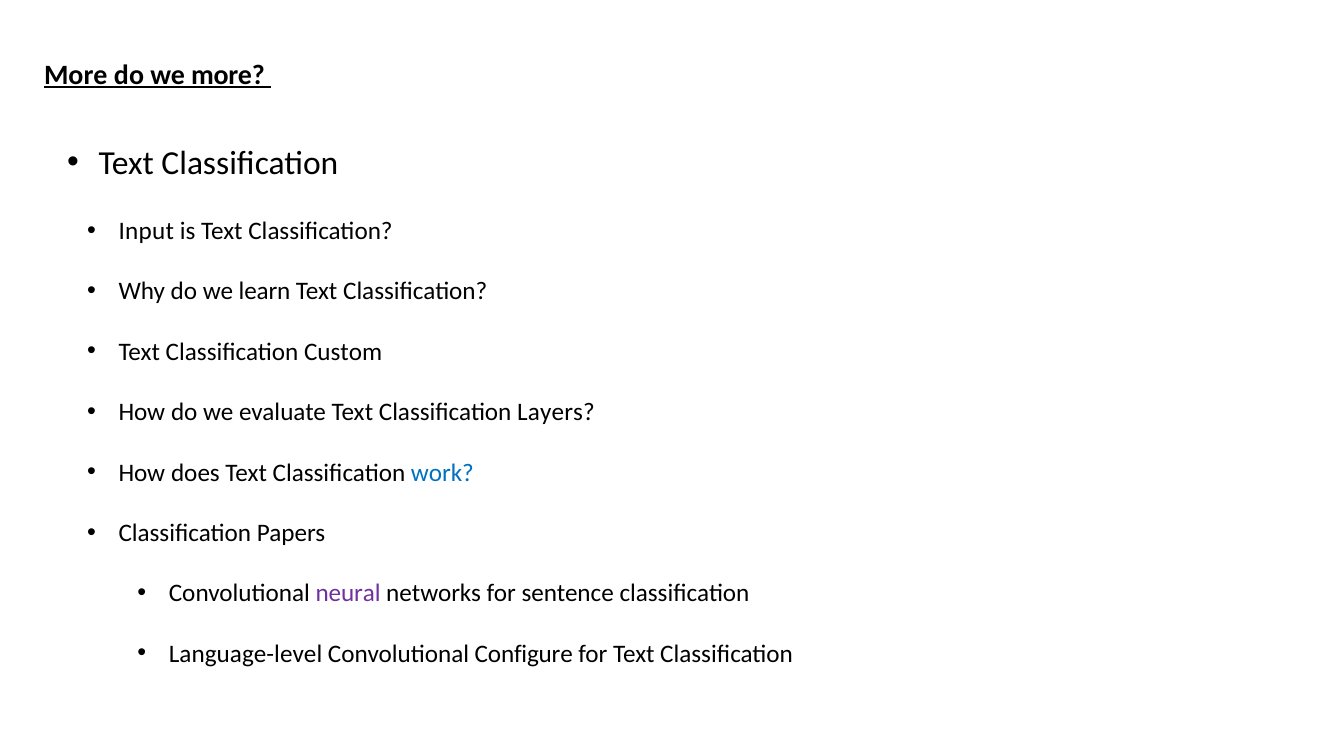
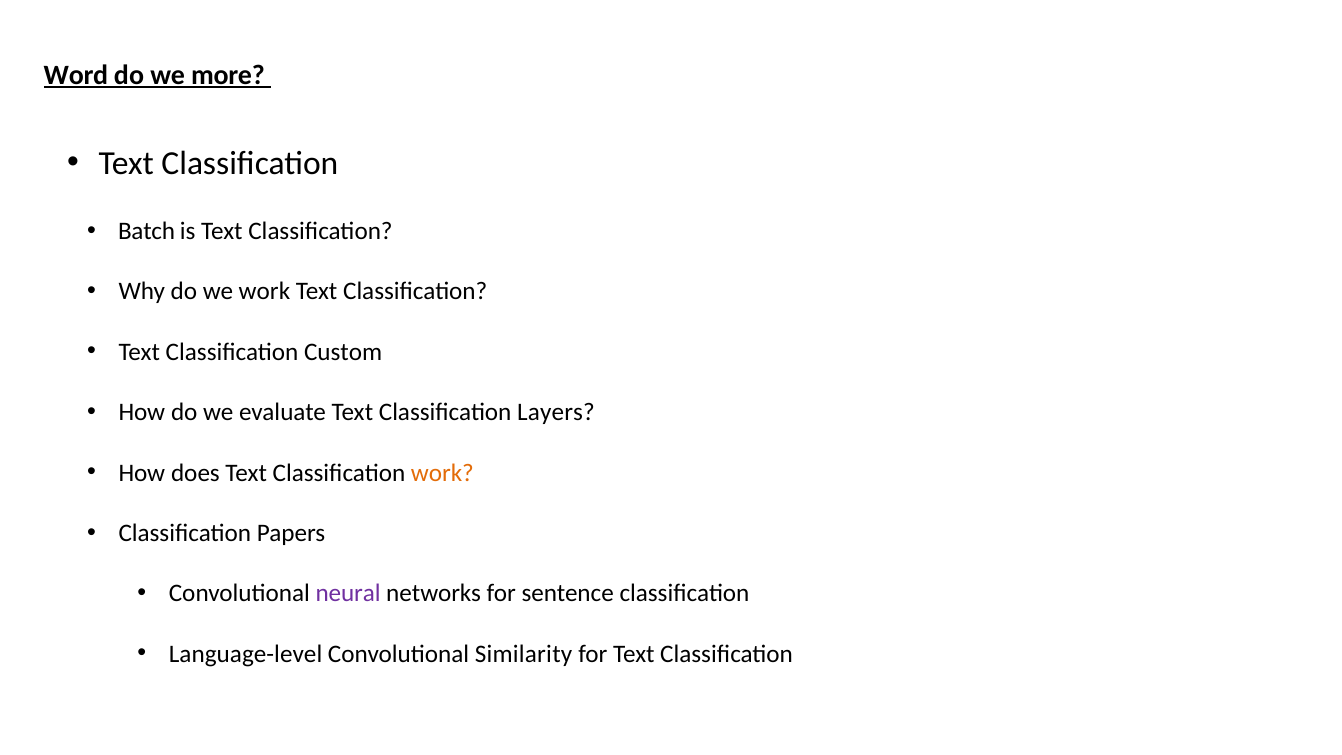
More at (76, 75): More -> Word
Input: Input -> Batch
we learn: learn -> work
work at (442, 473) colour: blue -> orange
Configure: Configure -> Similarity
